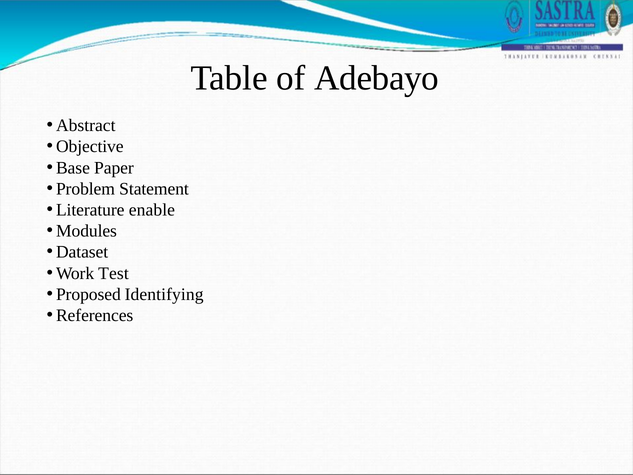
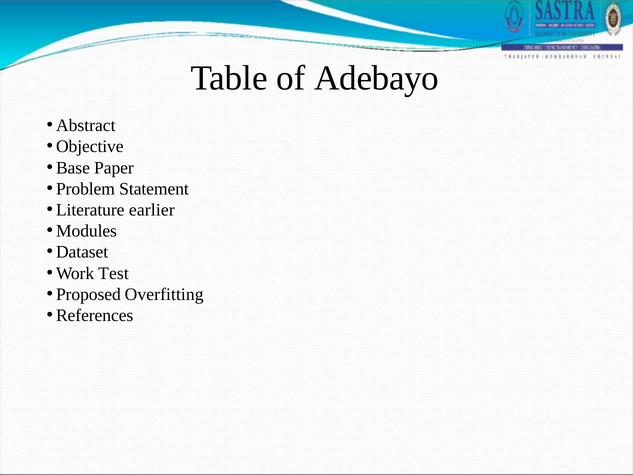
enable: enable -> earlier
Identifying: Identifying -> Overfitting
